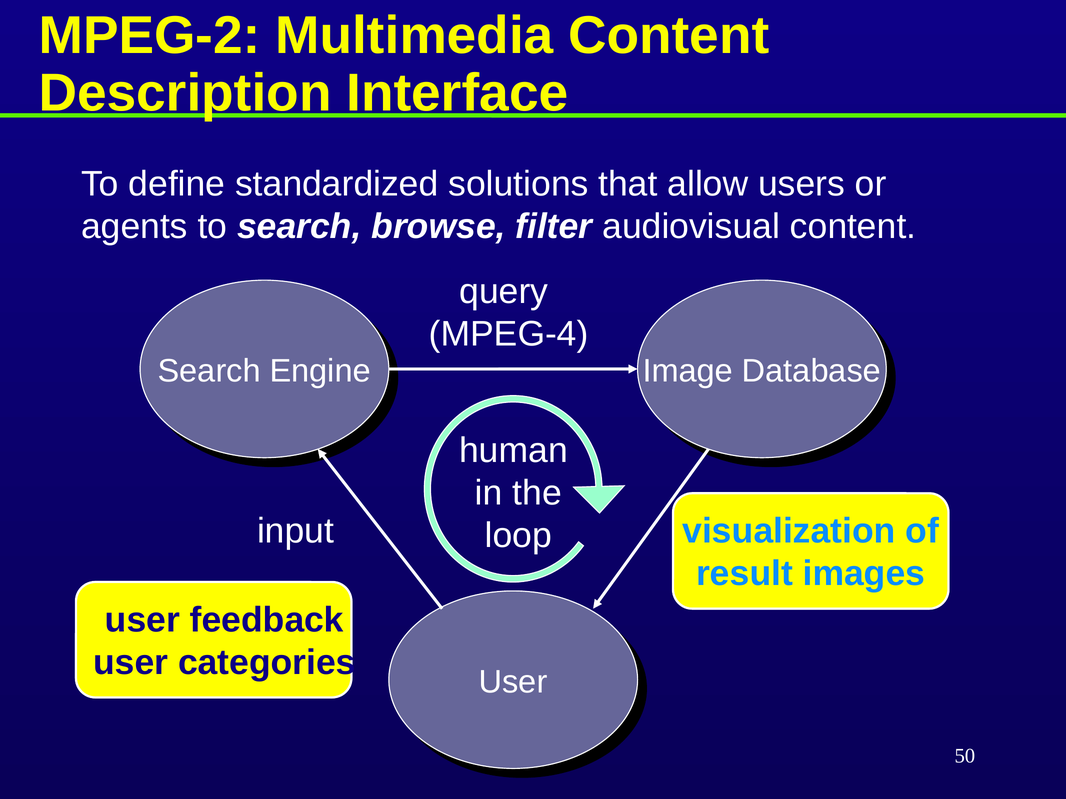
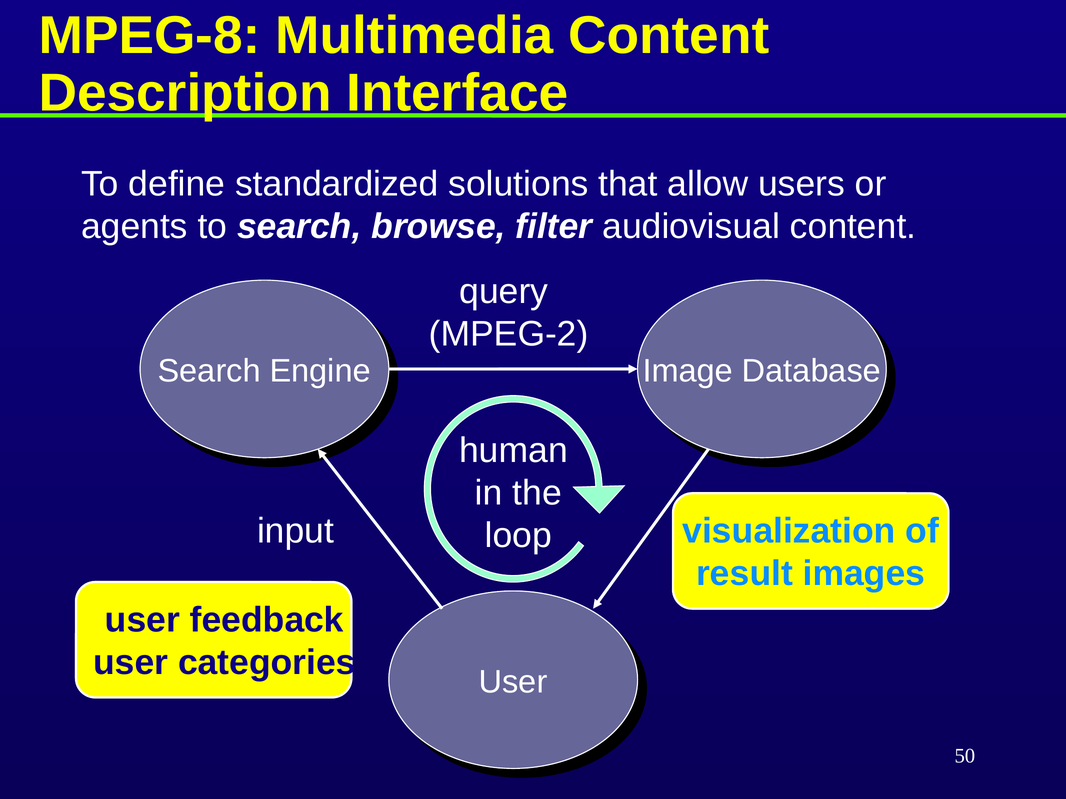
MPEG-2: MPEG-2 -> MPEG-8
MPEG-4: MPEG-4 -> MPEG-2
